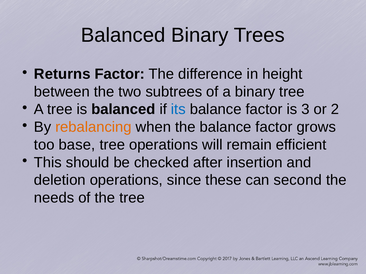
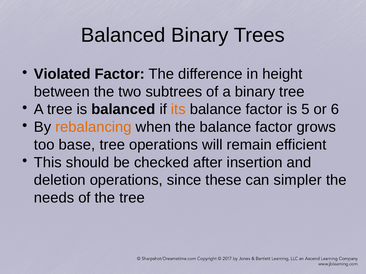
Returns: Returns -> Violated
its colour: blue -> orange
3: 3 -> 5
2: 2 -> 6
second: second -> simpler
